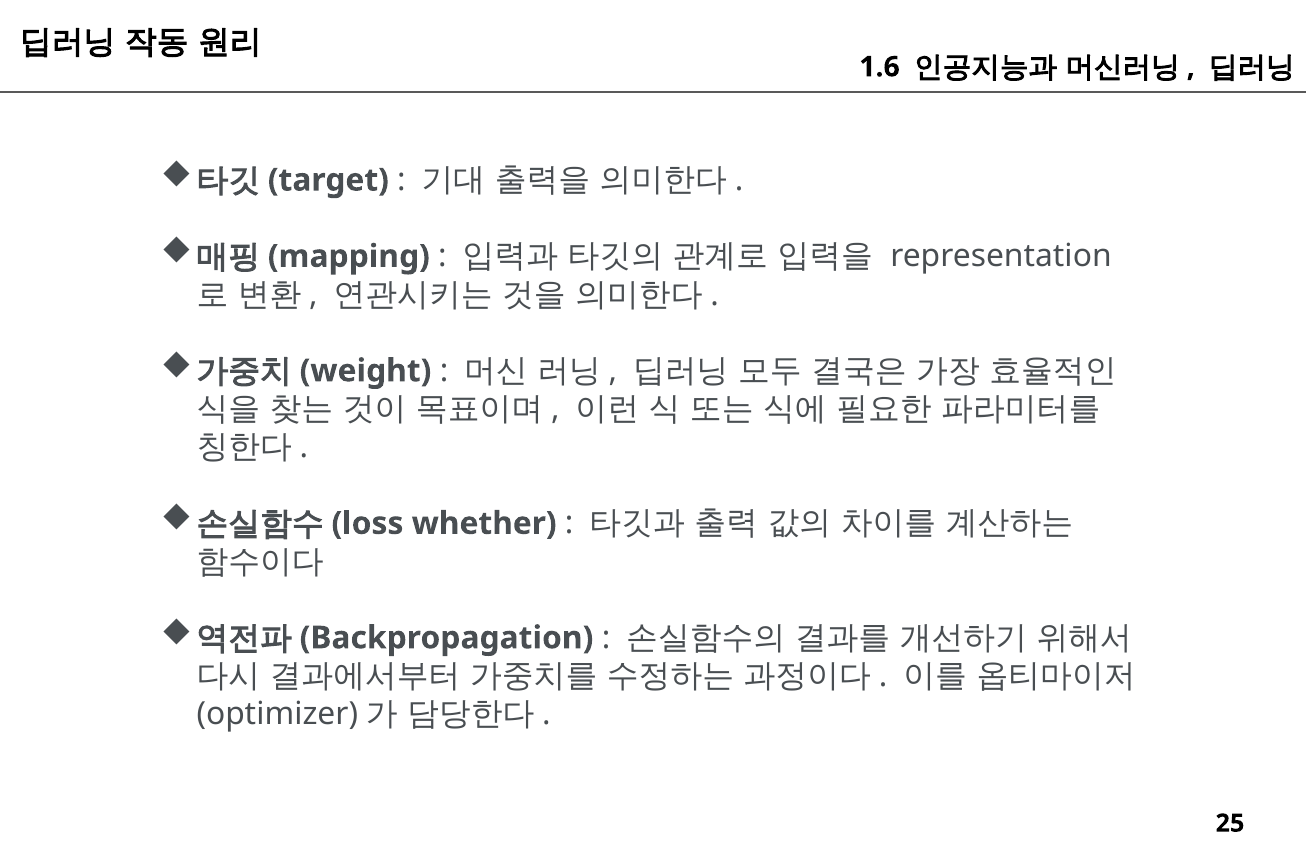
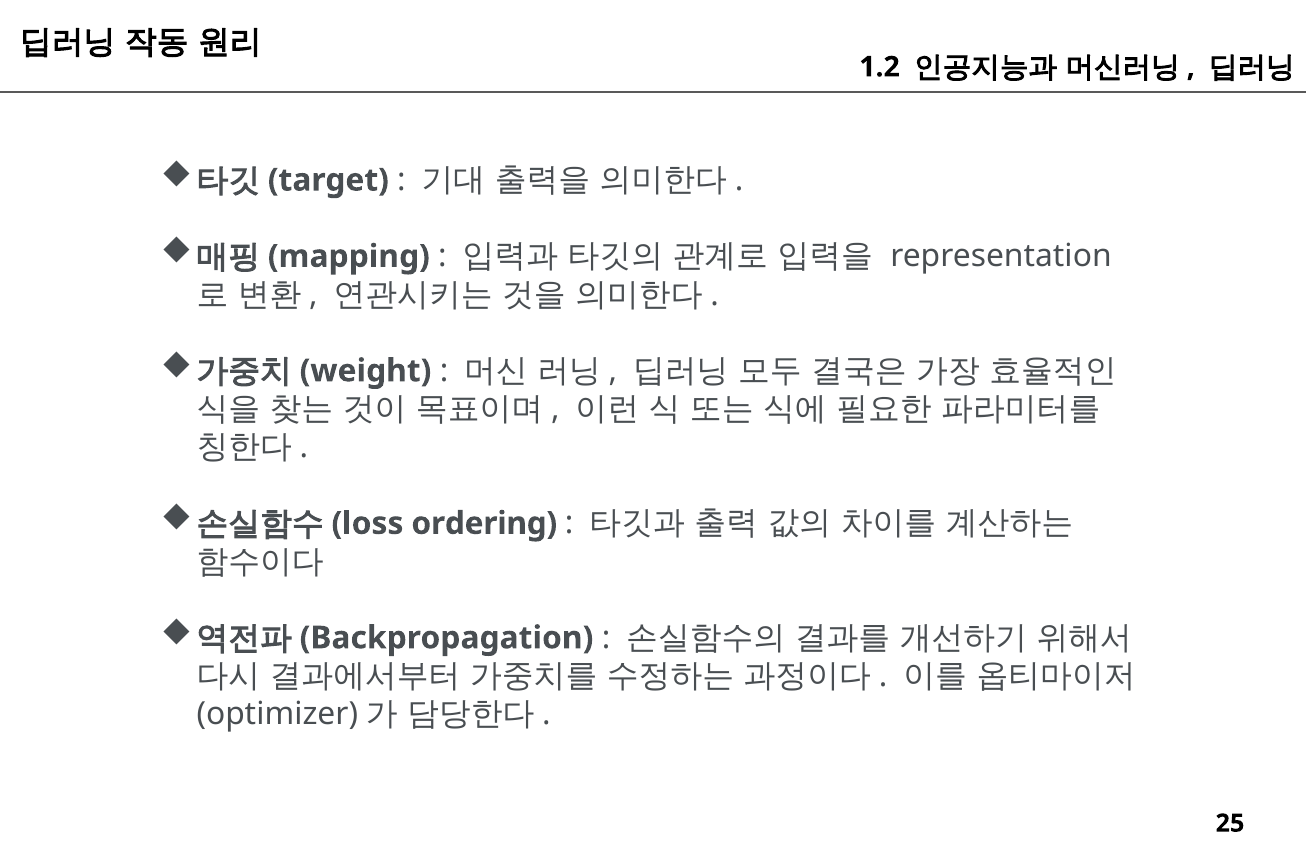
1.6: 1.6 -> 1.2
whether: whether -> ordering
